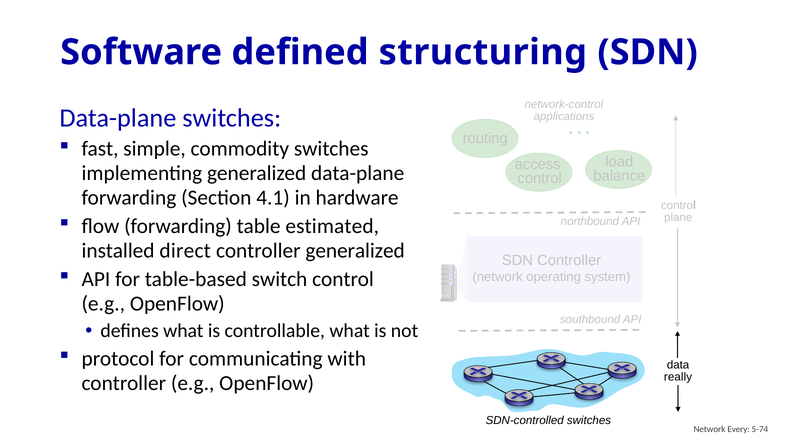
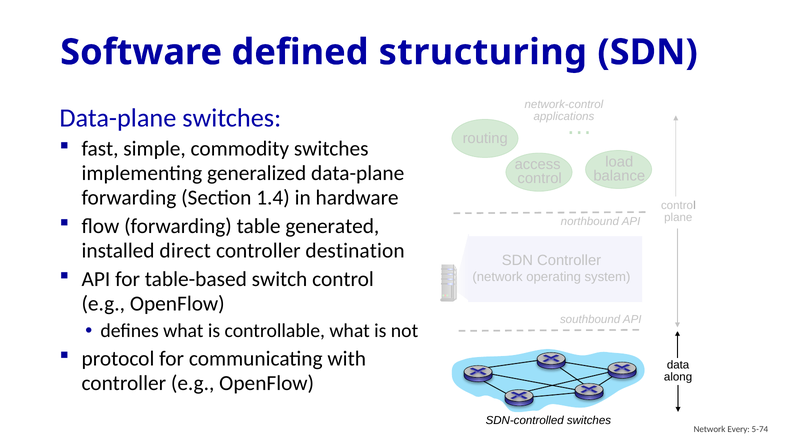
4.1: 4.1 -> 1.4
estimated: estimated -> generated
controller generalized: generalized -> destination
really: really -> along
